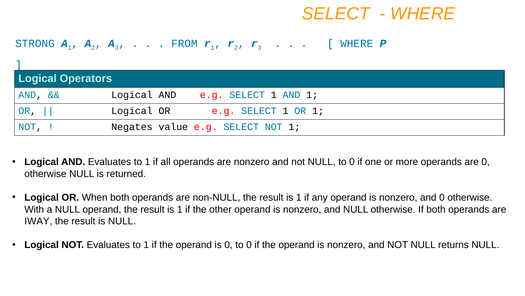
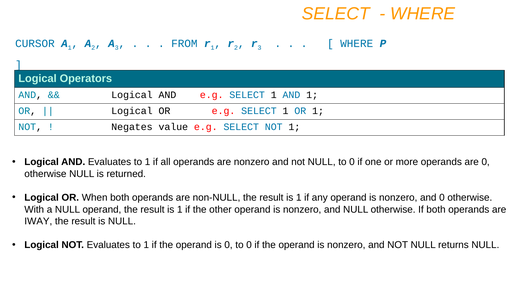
STRONG: STRONG -> CURSOR
